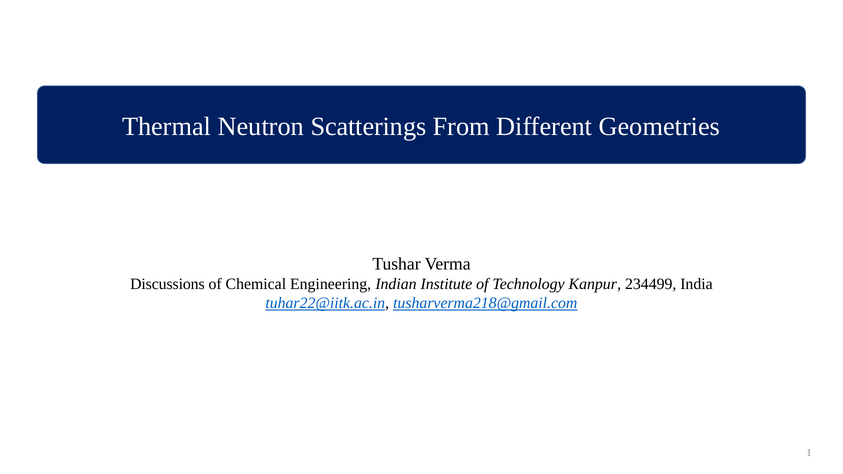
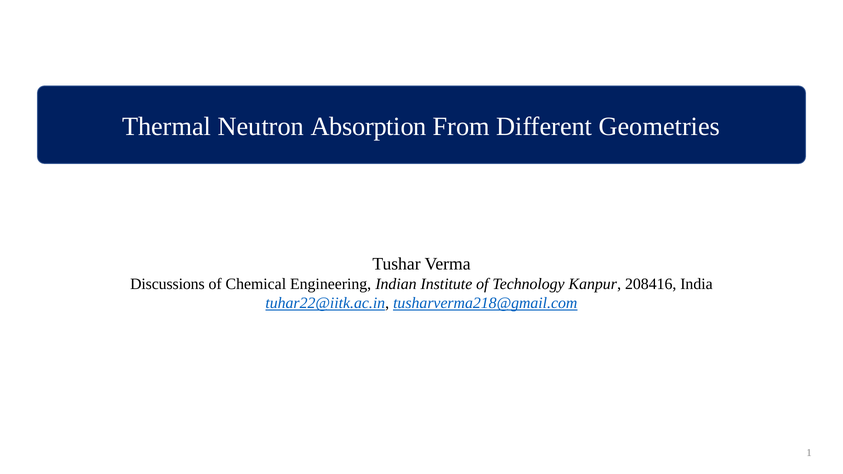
Scatterings: Scatterings -> Absorption
234499: 234499 -> 208416
